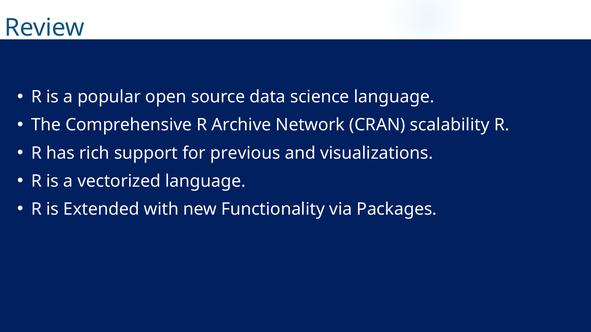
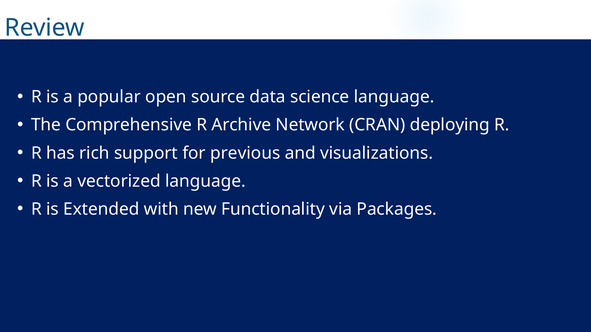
scalability: scalability -> deploying
